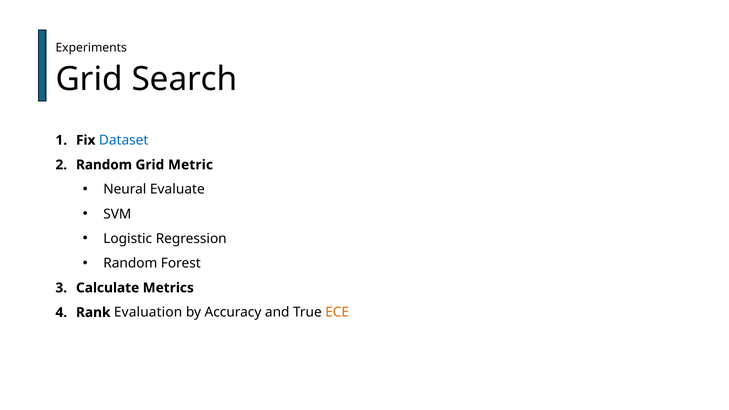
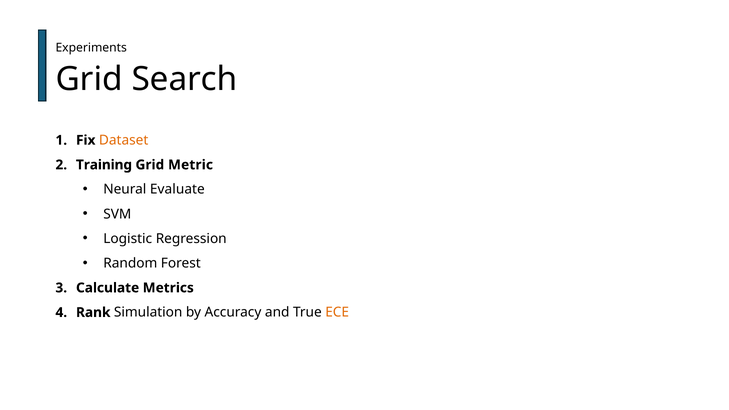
Dataset colour: blue -> orange
Random at (104, 165): Random -> Training
Evaluation: Evaluation -> Simulation
